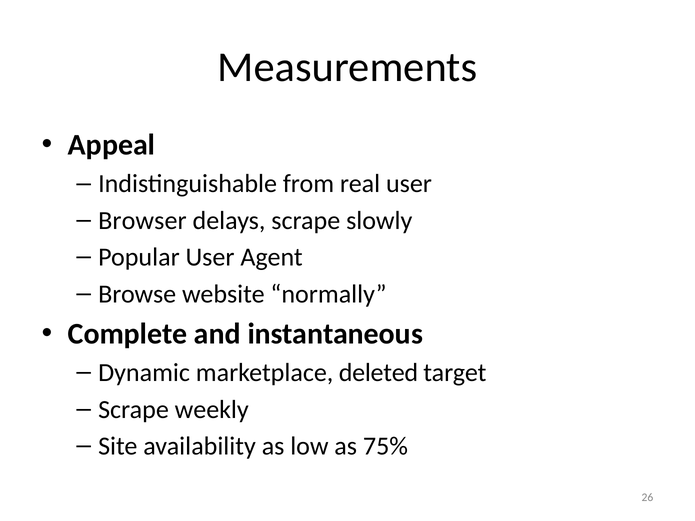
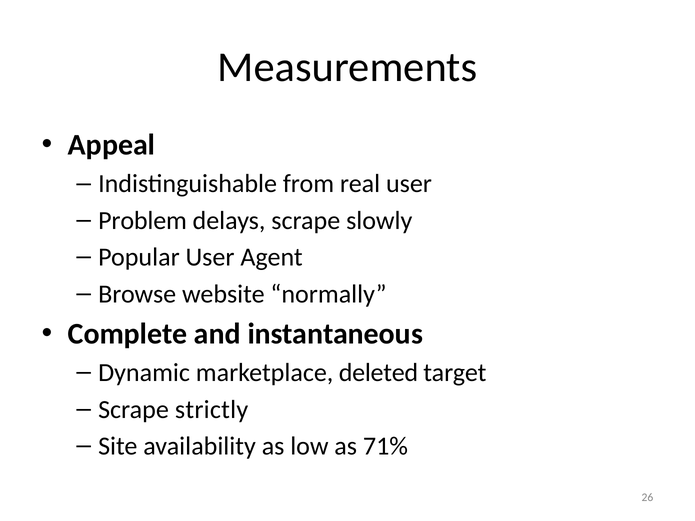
Browser: Browser -> Problem
weekly: weekly -> strictly
75%: 75% -> 71%
